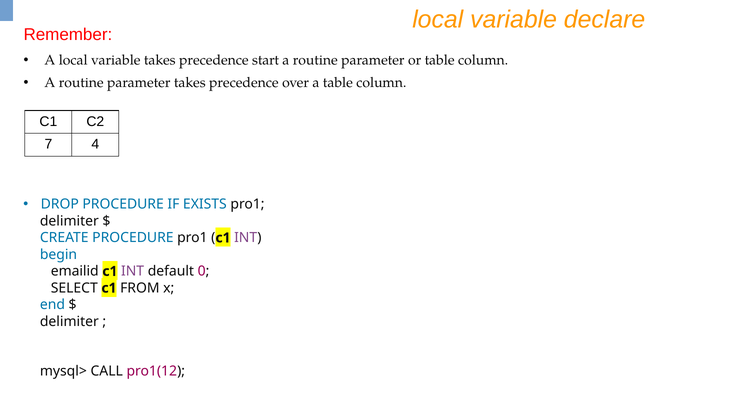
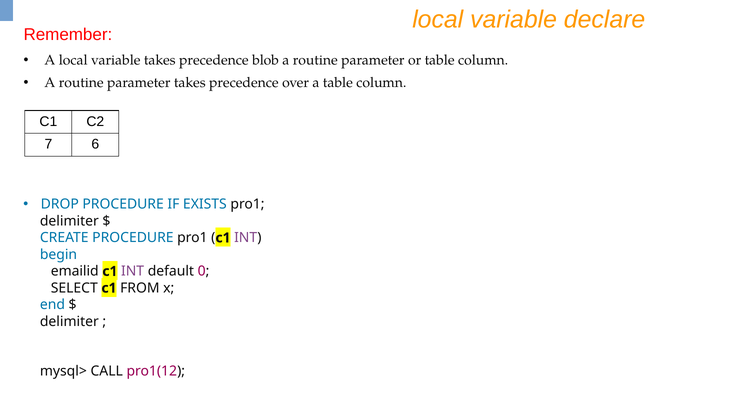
start: start -> blob
4: 4 -> 6
